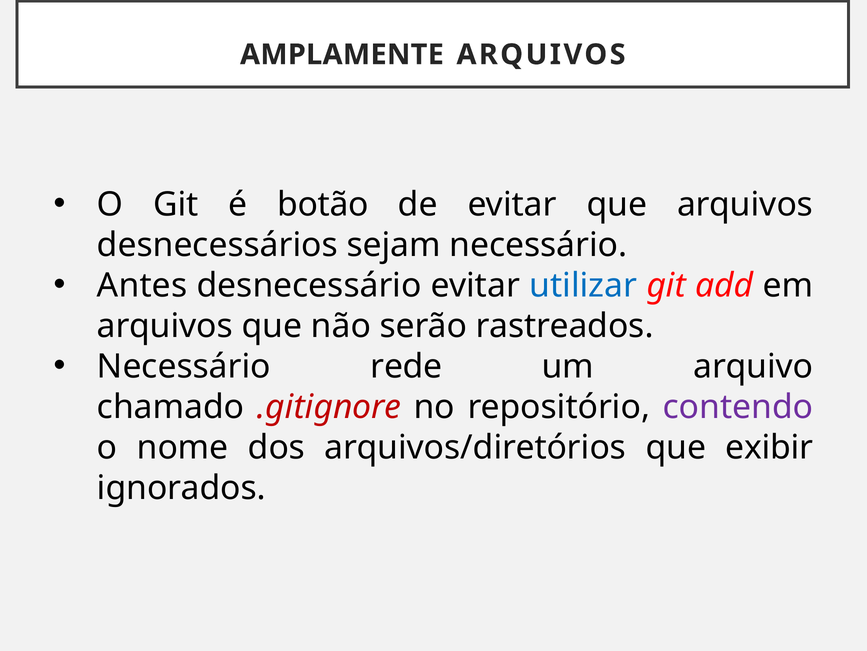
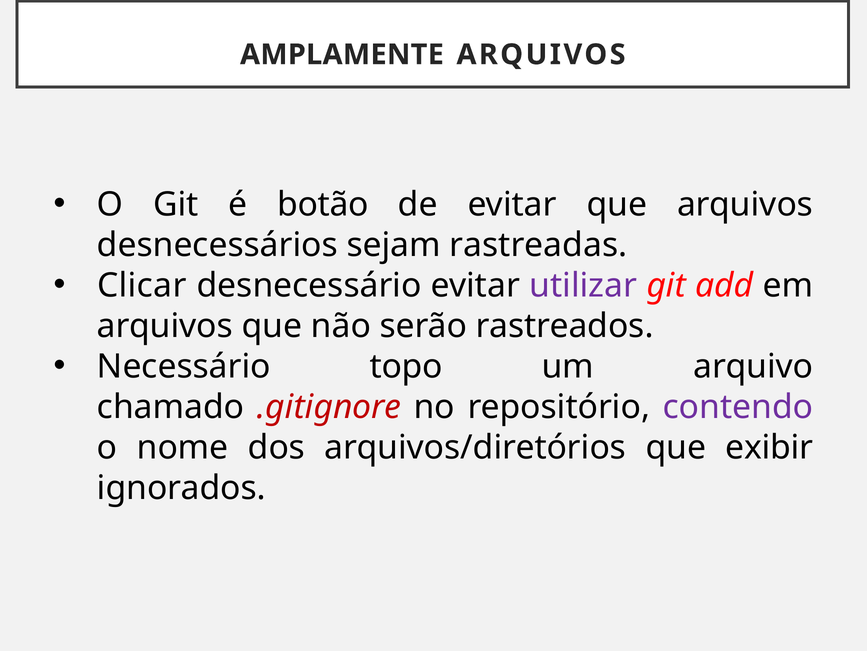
sejam necessário: necessário -> rastreadas
Antes: Antes -> Clicar
utilizar colour: blue -> purple
rede: rede -> topo
